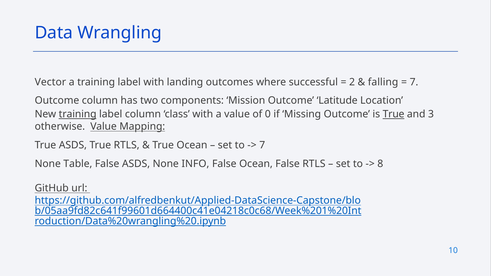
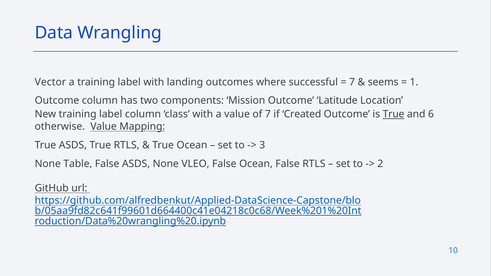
2 at (352, 82): 2 -> 7
falling: falling -> seems
7 at (414, 82): 7 -> 1
training at (78, 114) underline: present -> none
of 0: 0 -> 7
Missing: Missing -> Created
3: 3 -> 6
7 at (262, 145): 7 -> 3
INFO: INFO -> VLEO
8: 8 -> 2
